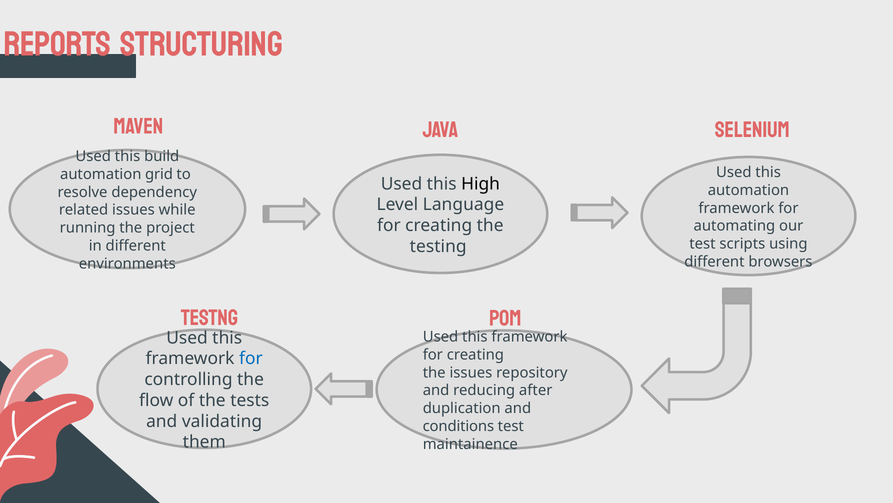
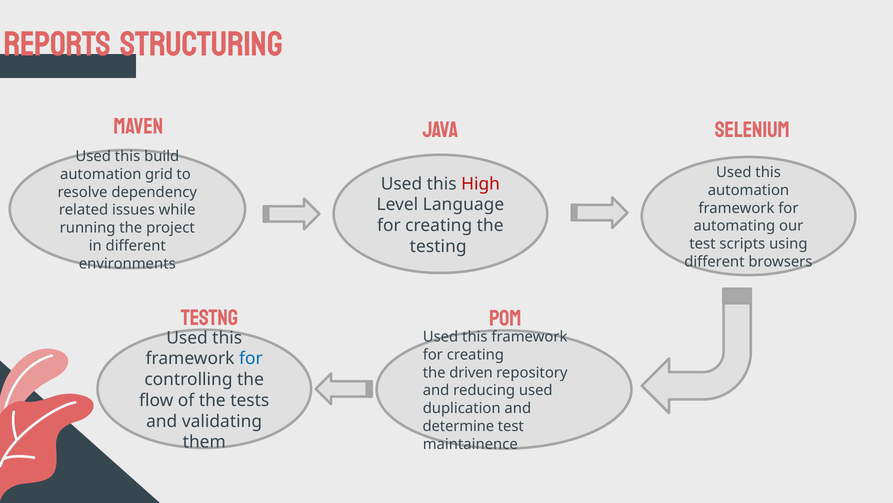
High colour: black -> red
the issues: issues -> driven
reducing after: after -> used
conditions: conditions -> determine
